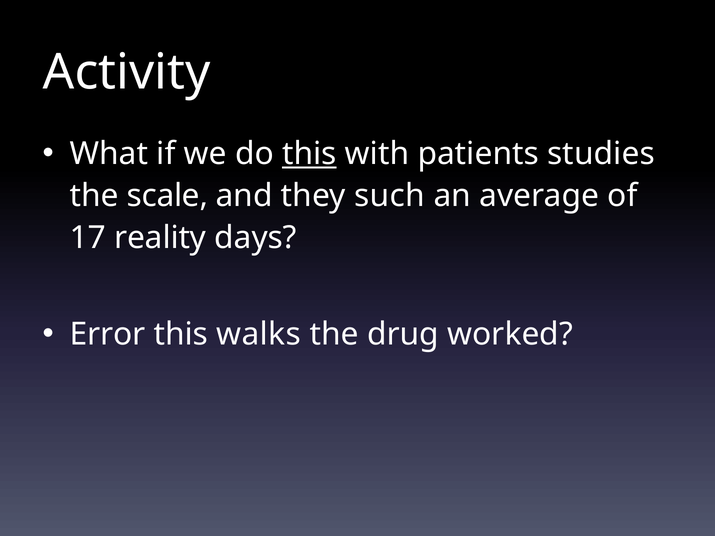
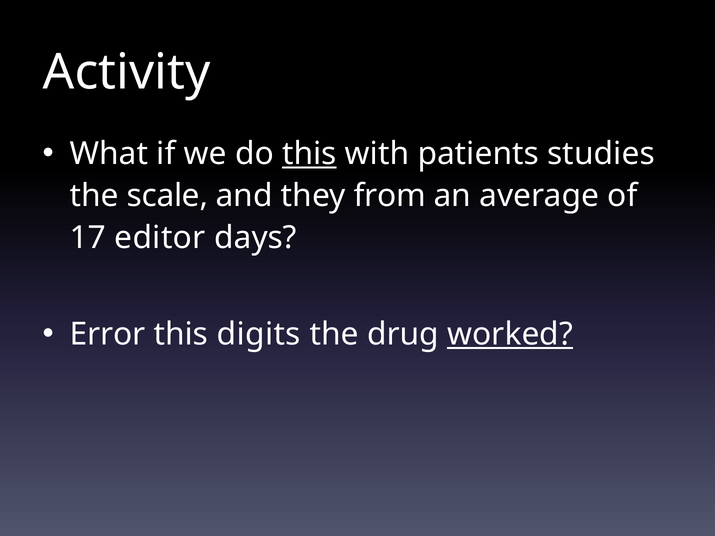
such: such -> from
reality: reality -> editor
walks: walks -> digits
worked underline: none -> present
